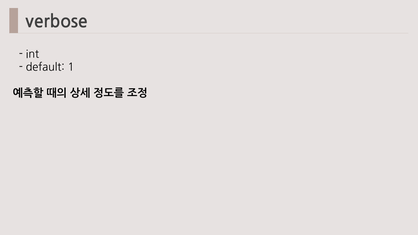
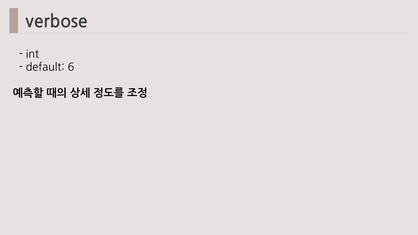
1: 1 -> 6
